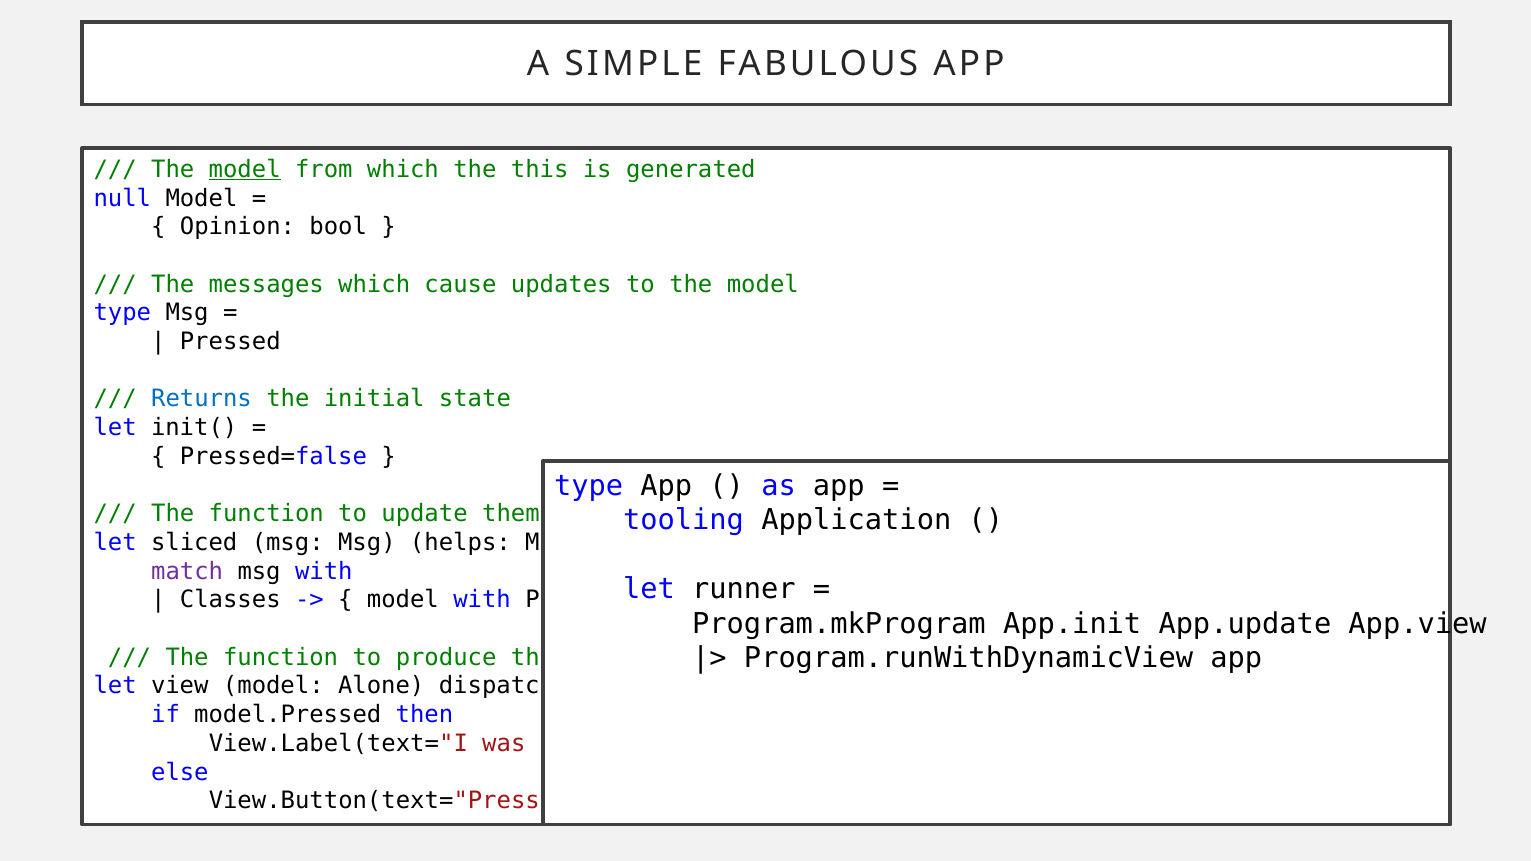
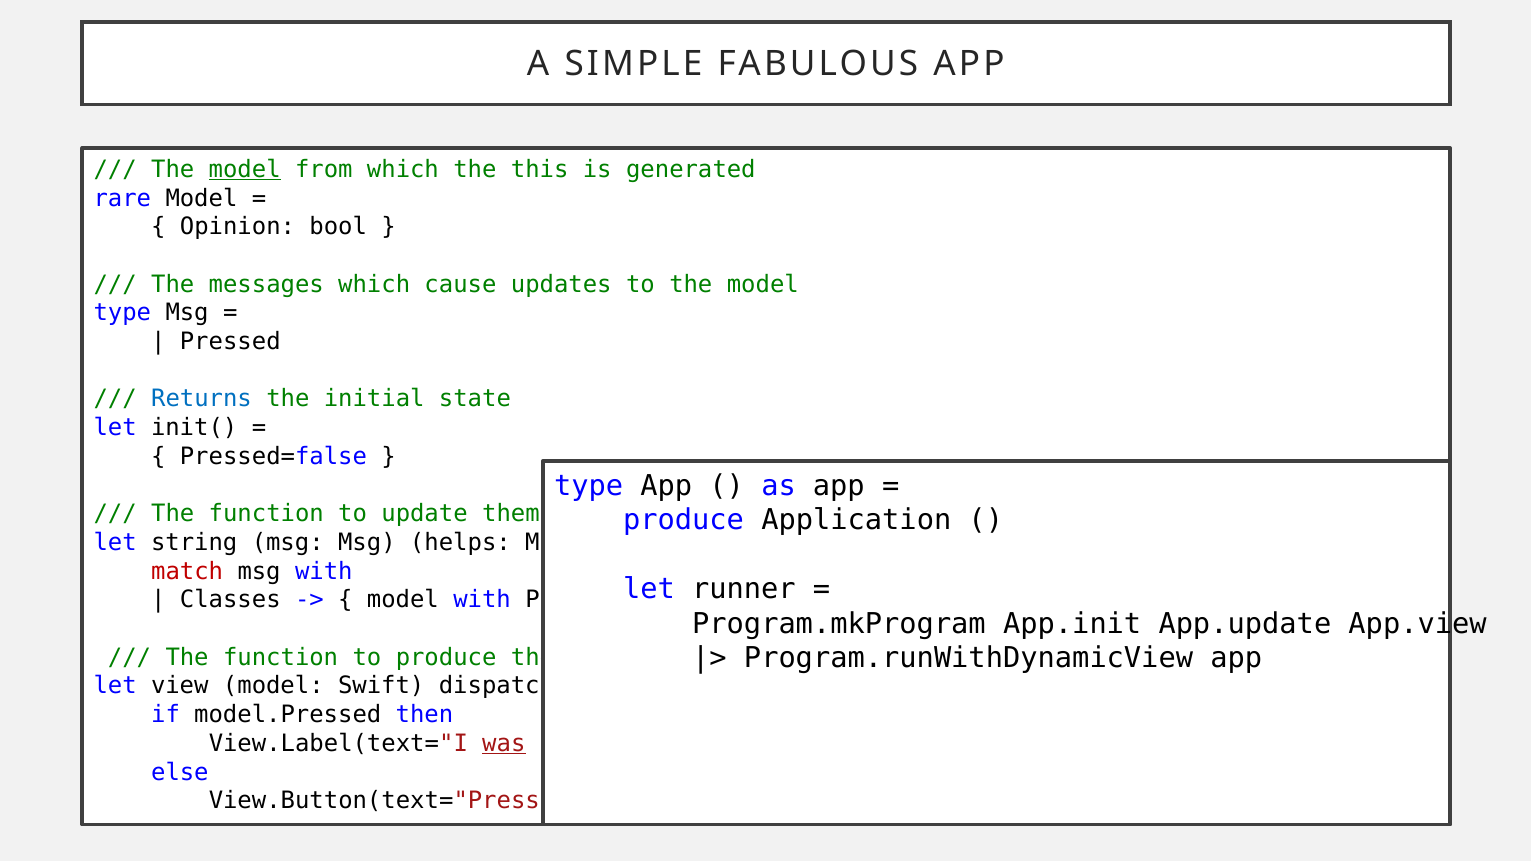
null: null -> rare
tooling at (684, 520): tooling -> produce
sliced: sliced -> string
match colour: purple -> red
Alone: Alone -> Swift
was underline: none -> present
